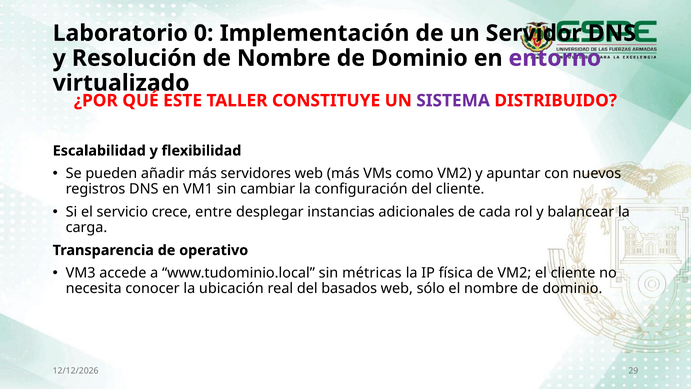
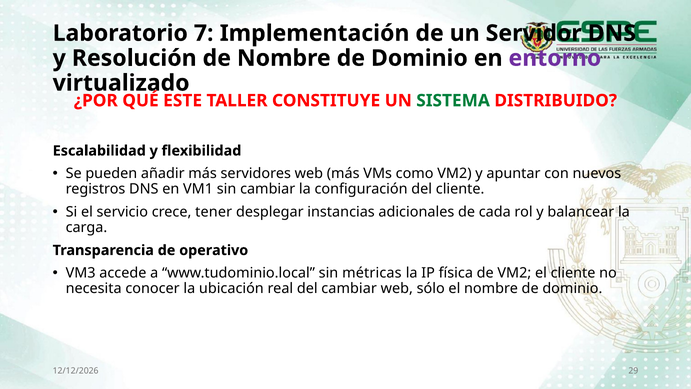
0: 0 -> 7
SISTEMA colour: purple -> green
entre: entre -> tener
del basados: basados -> cambiar
